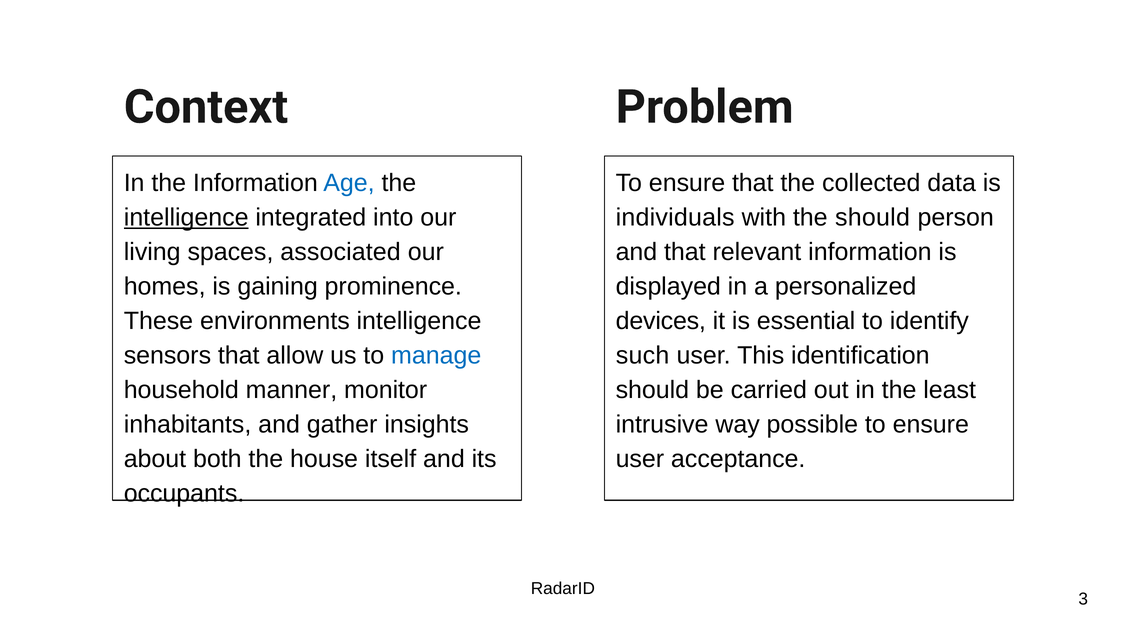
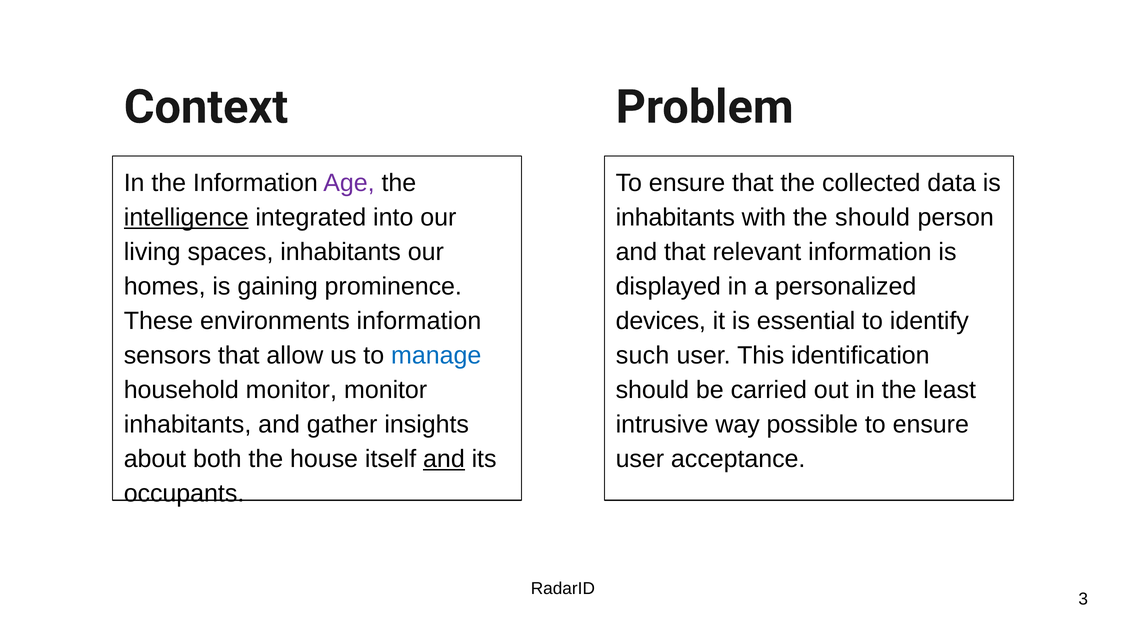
Age colour: blue -> purple
individuals at (675, 217): individuals -> inhabitants
spaces associated: associated -> inhabitants
environments intelligence: intelligence -> information
household manner: manner -> monitor
and at (444, 459) underline: none -> present
